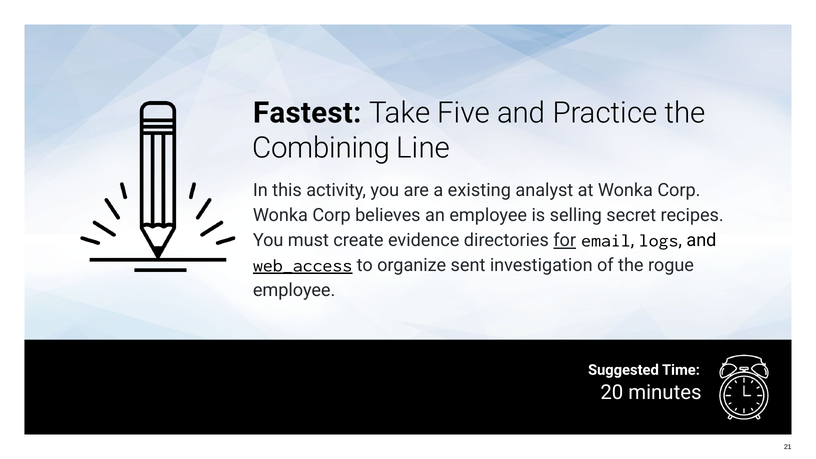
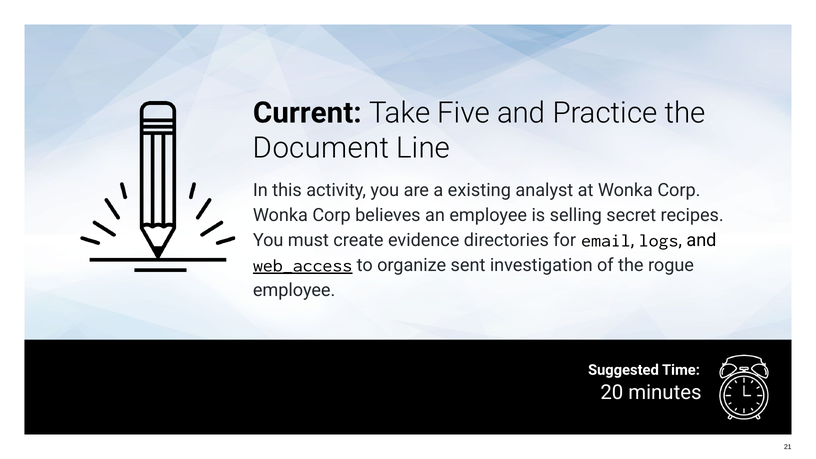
Fastest: Fastest -> Current
Combining: Combining -> Document
for underline: present -> none
